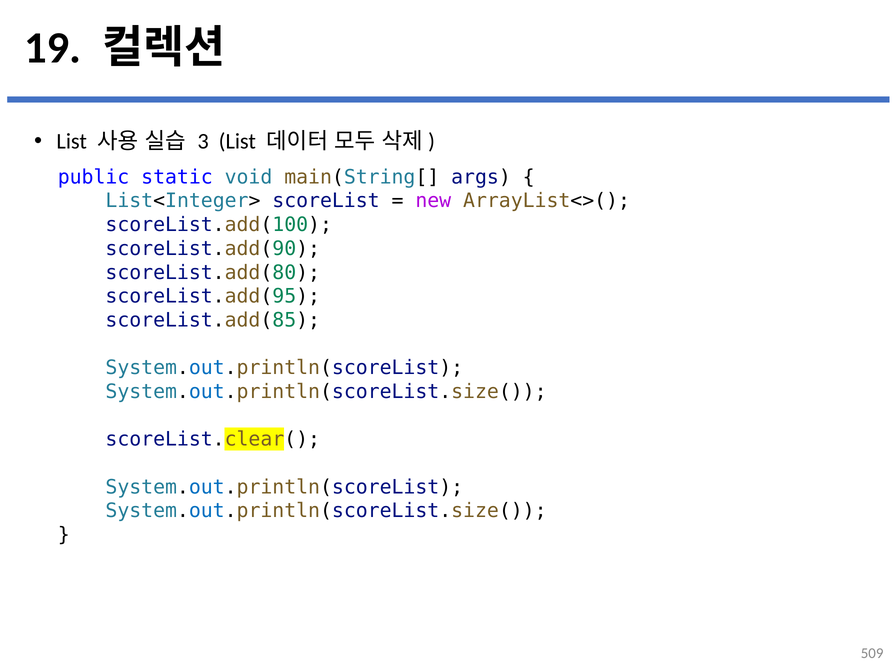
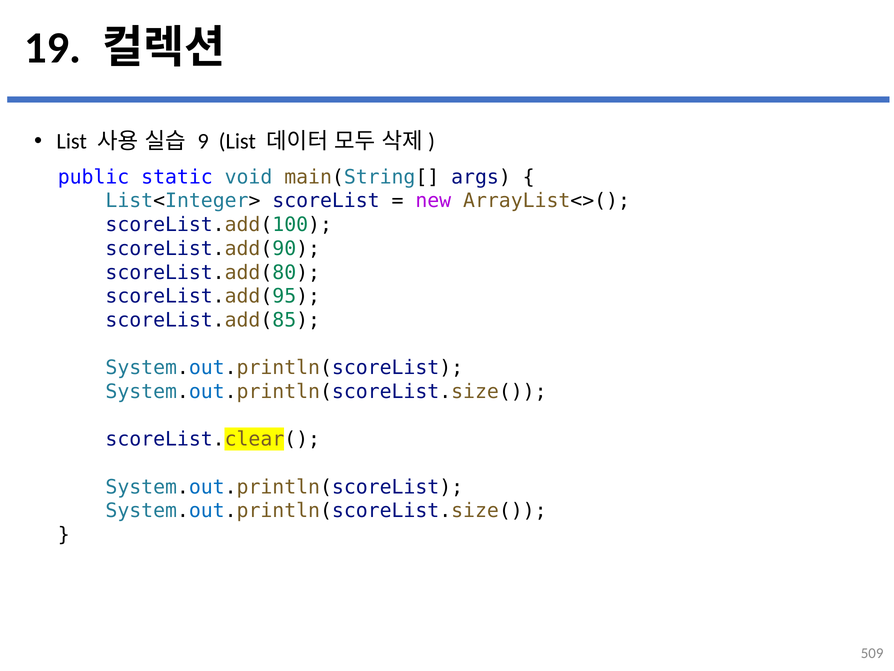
3: 3 -> 9
